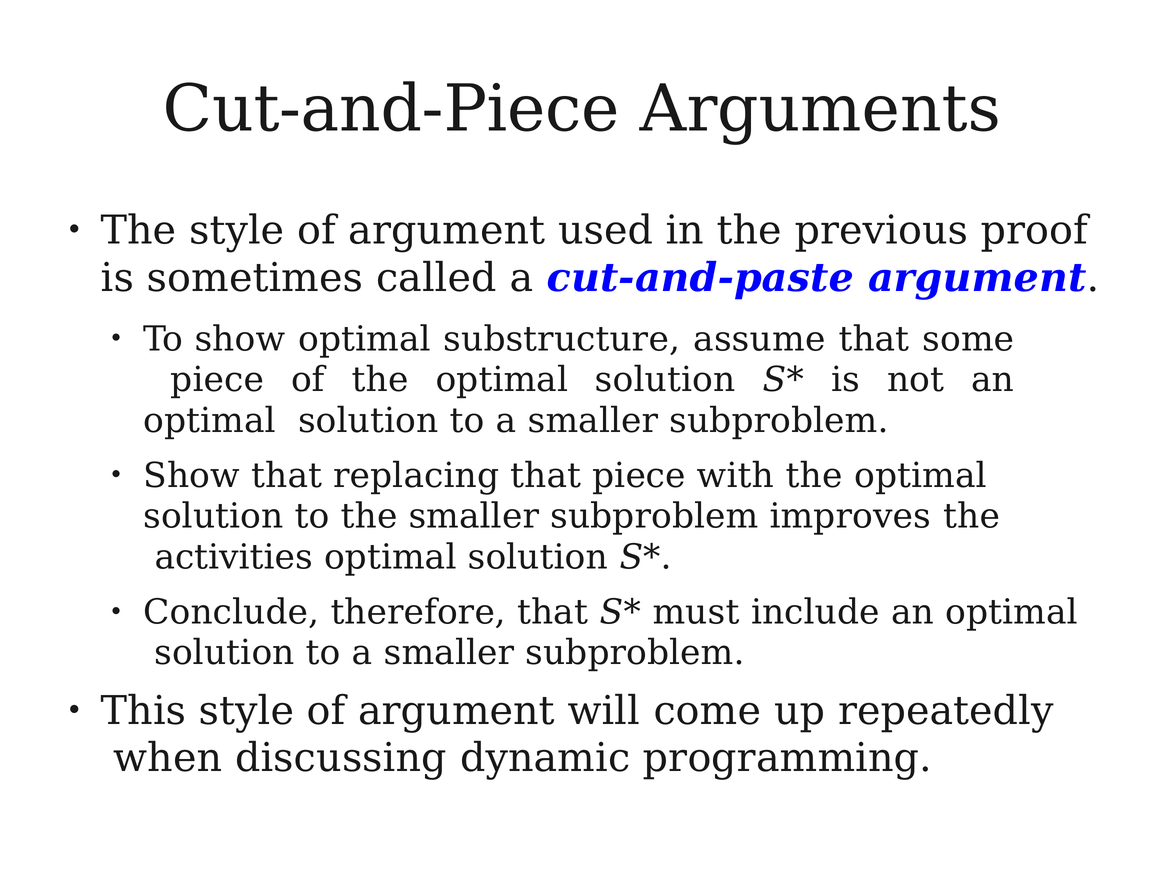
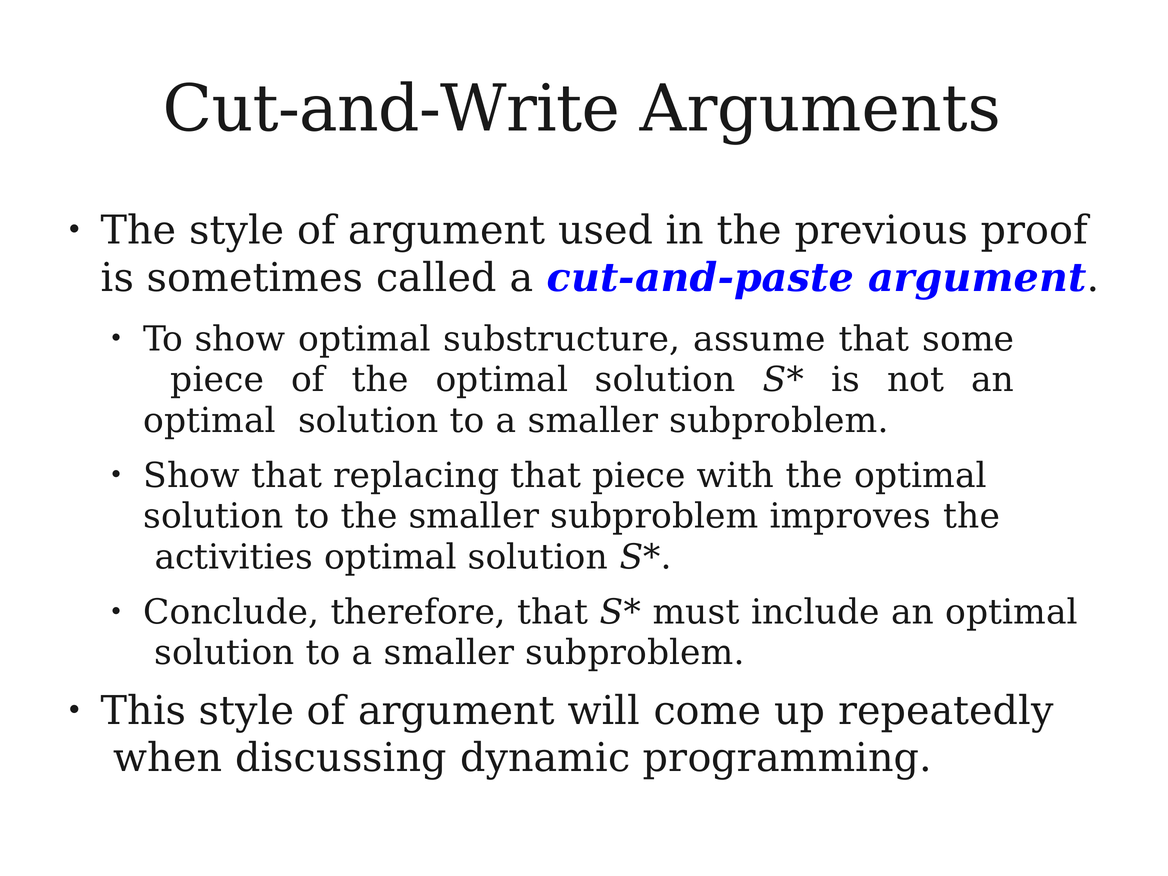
Cut-and-Piece: Cut-and-Piece -> Cut-and-Write
